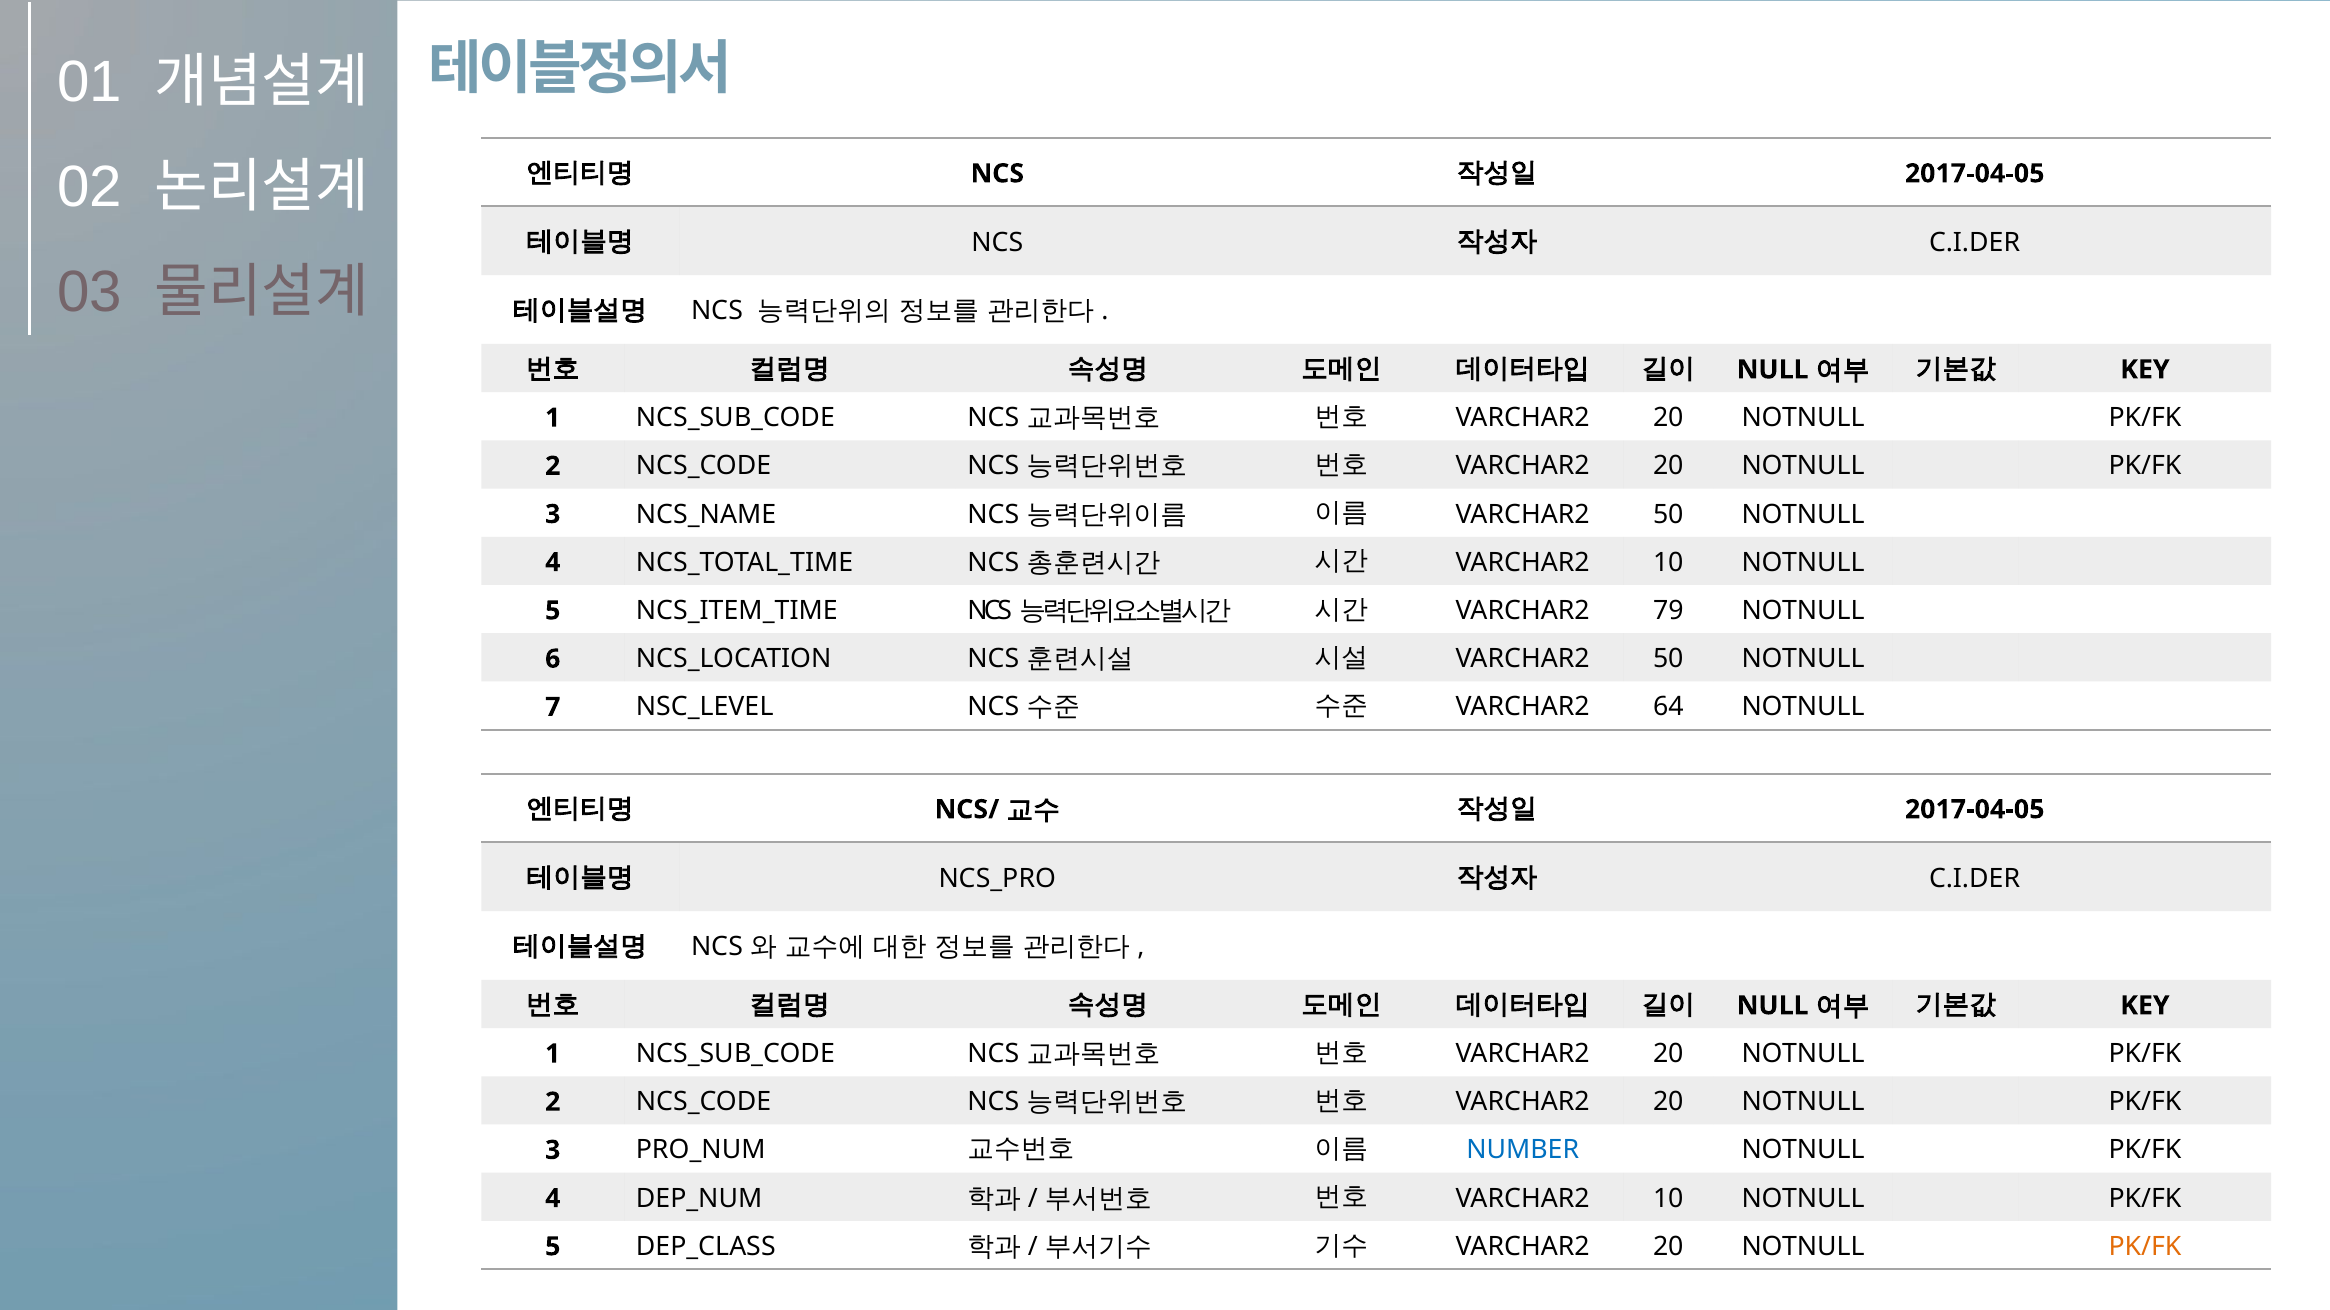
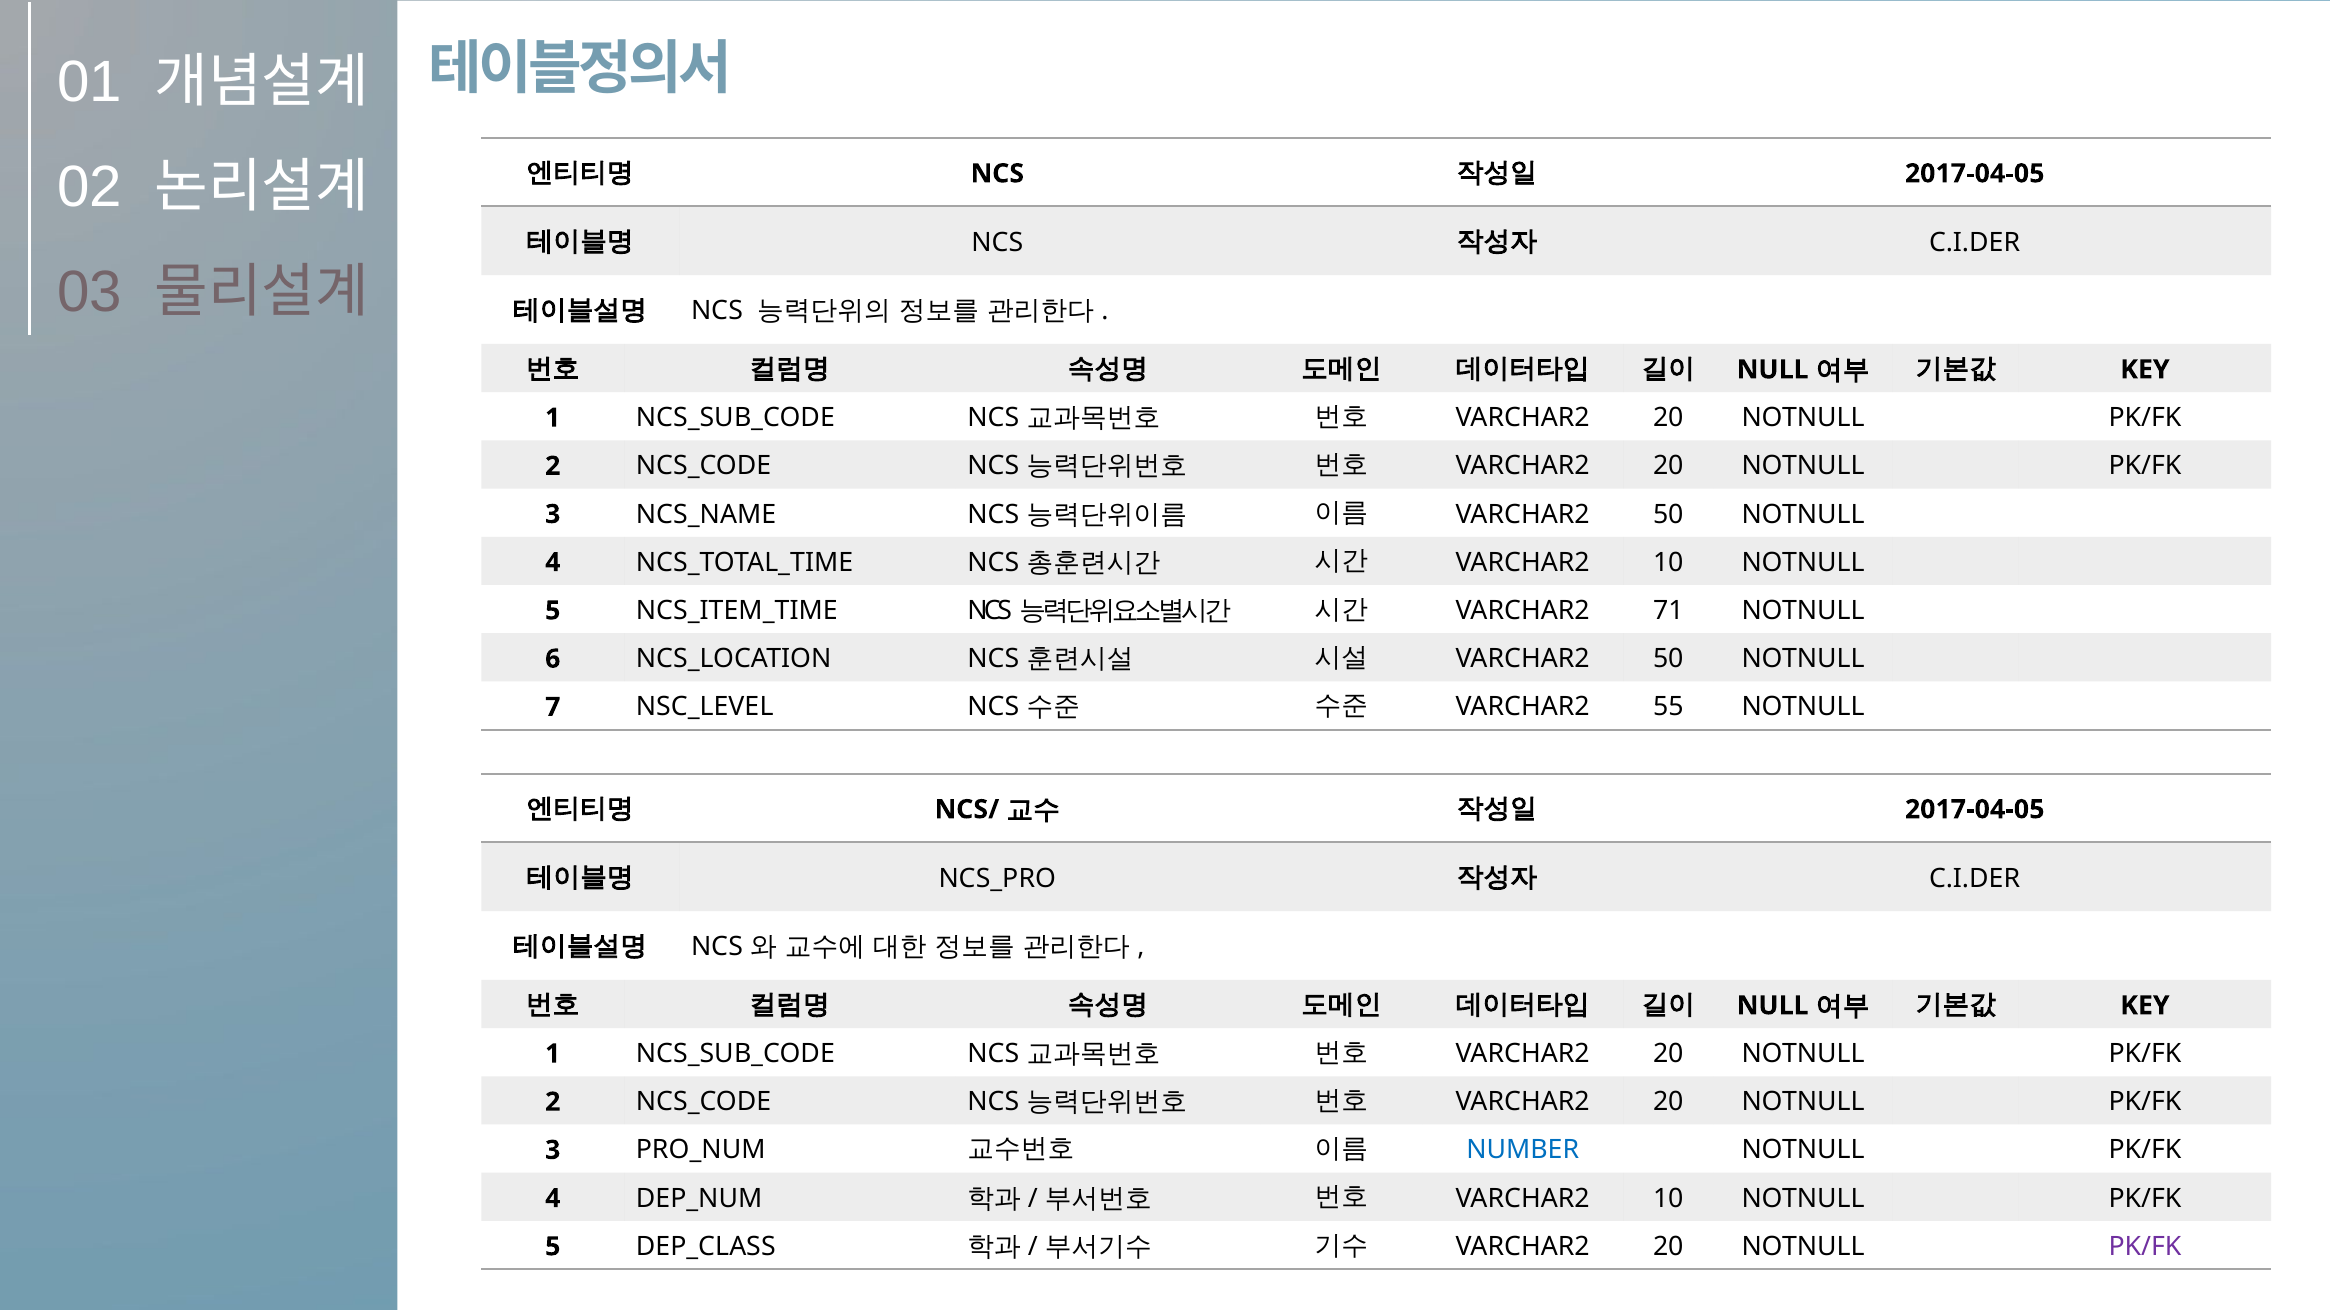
79: 79 -> 71
64: 64 -> 55
PK/FK at (2145, 1247) colour: orange -> purple
